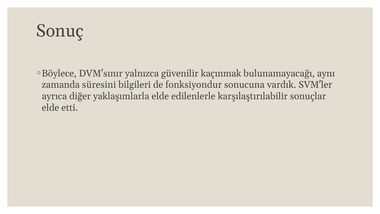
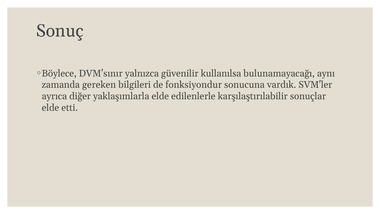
kaçınmak: kaçınmak -> kullanılsa
süresini: süresini -> gereken
